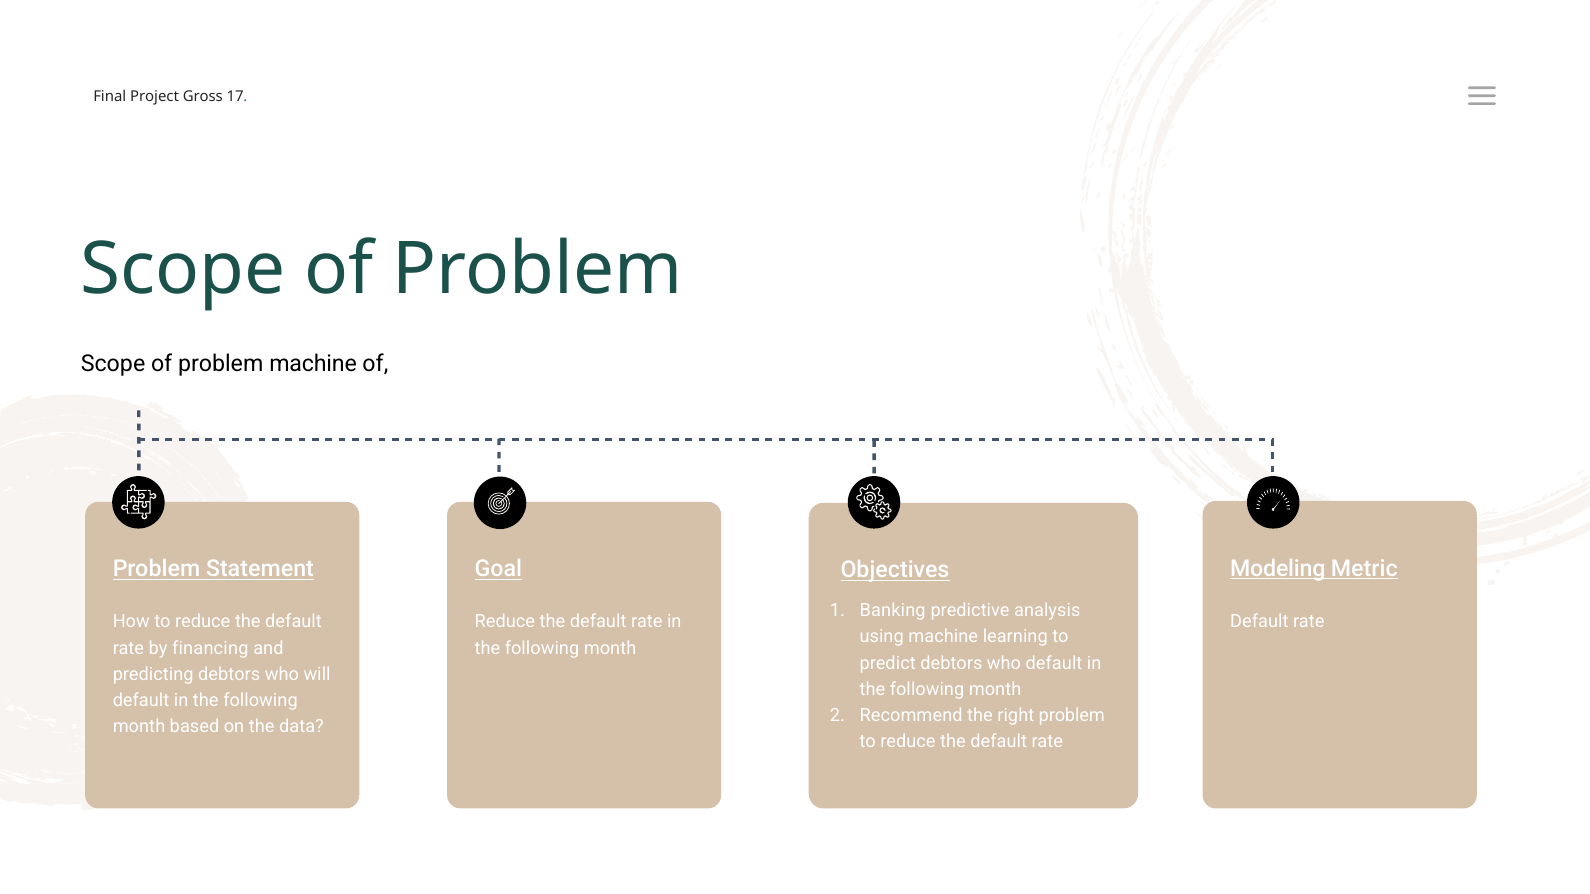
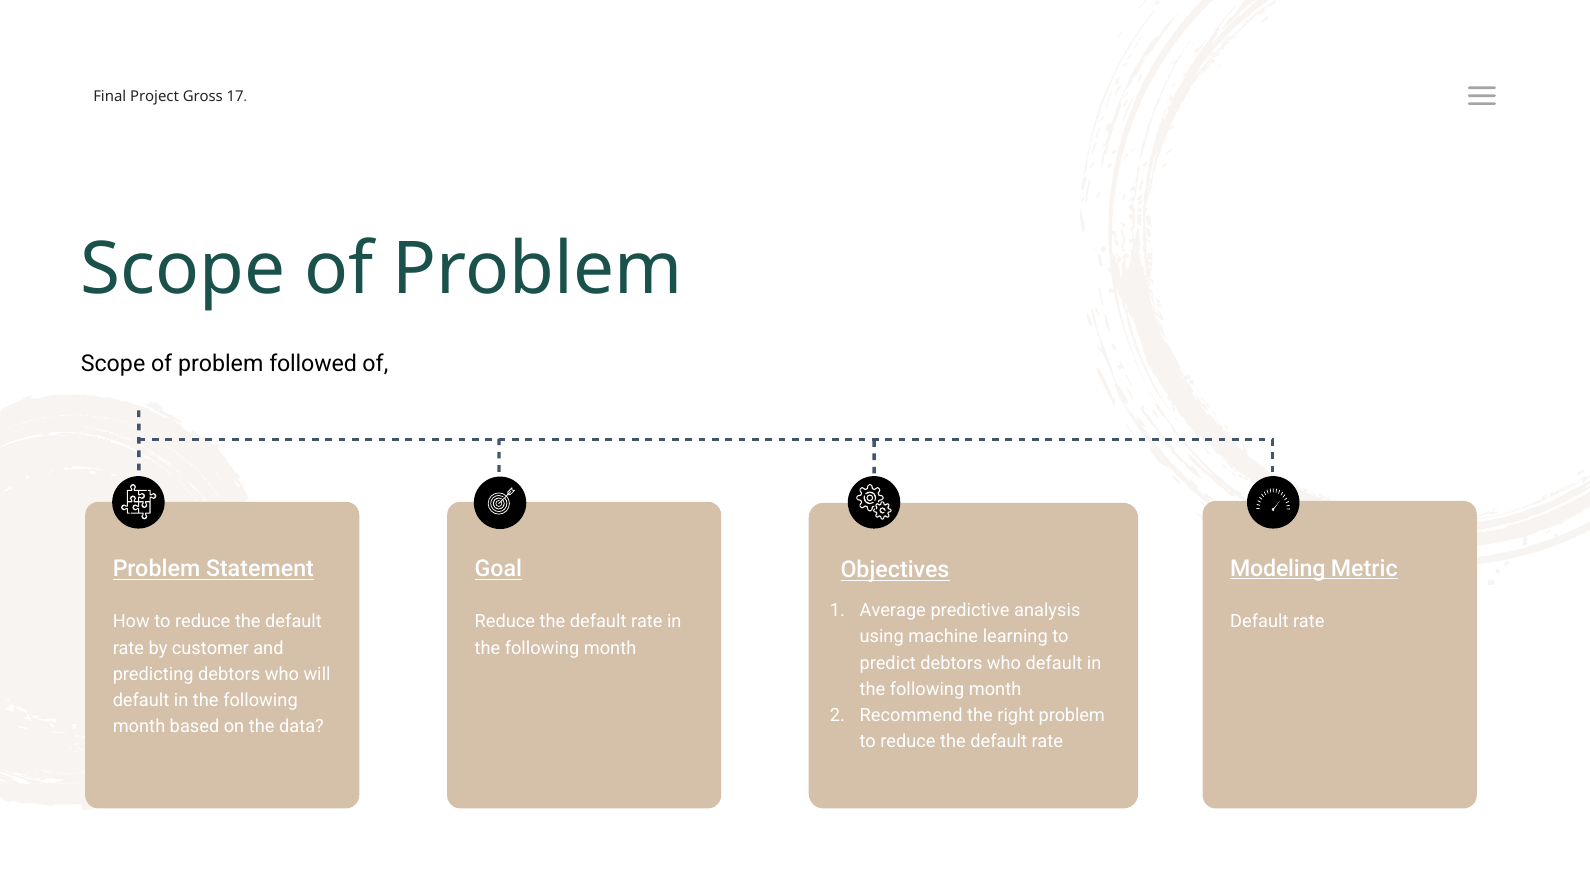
problem machine: machine -> followed
Banking: Banking -> Average
financing: financing -> customer
